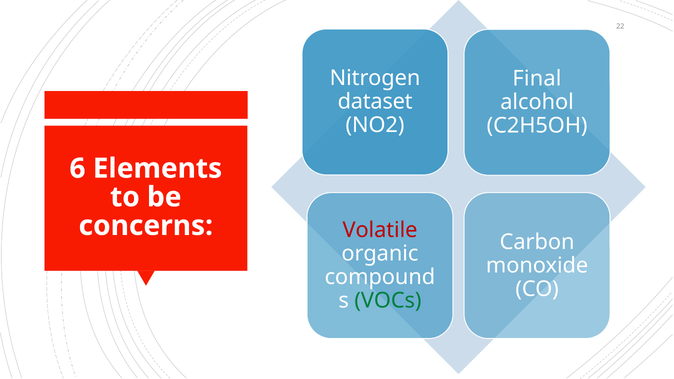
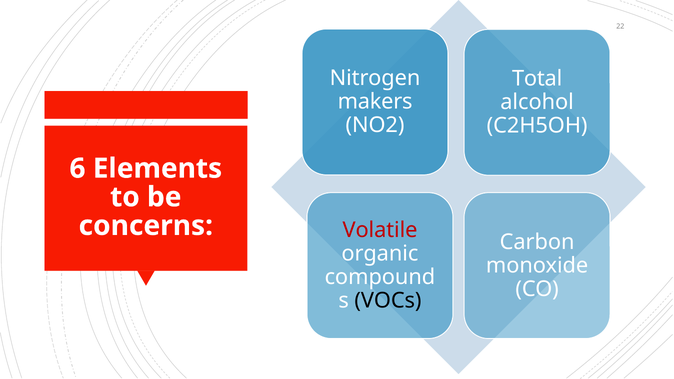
Final: Final -> Total
dataset: dataset -> makers
VOCs colour: green -> black
